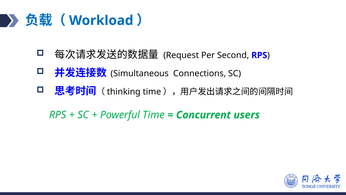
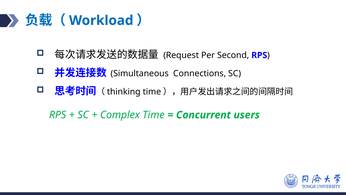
Powerful: Powerful -> Complex
